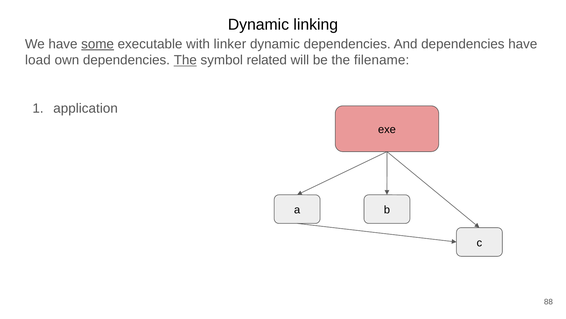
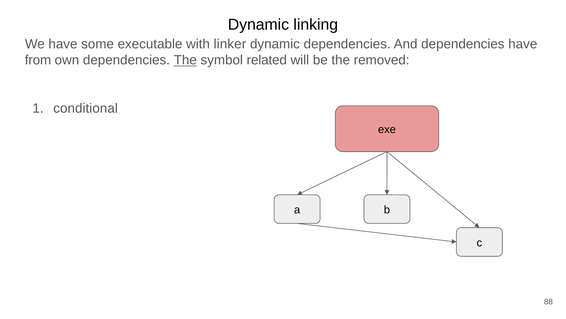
some underline: present -> none
load: load -> from
filename: filename -> removed
application: application -> conditional
